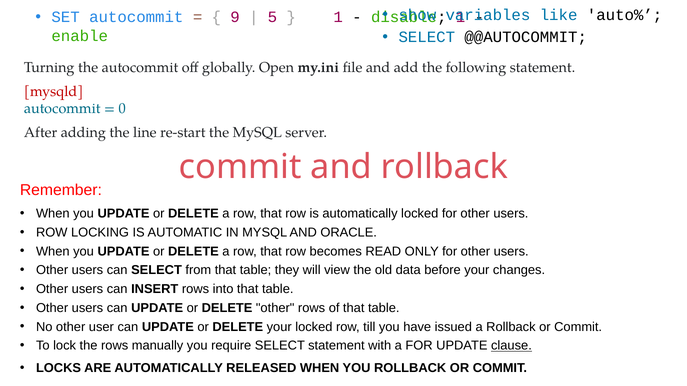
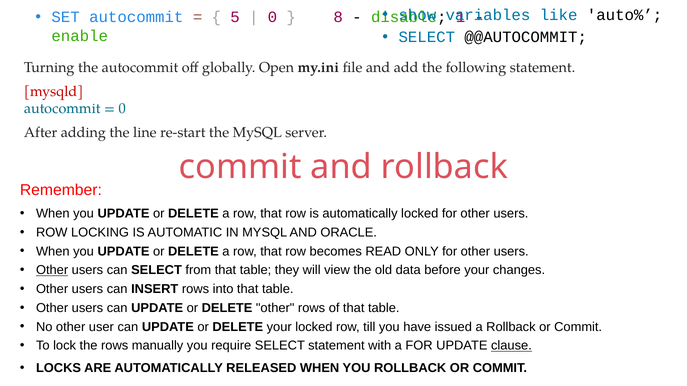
9: 9 -> 5
5 at (272, 17): 5 -> 0
1 at (338, 17): 1 -> 8
Other at (52, 271) underline: none -> present
